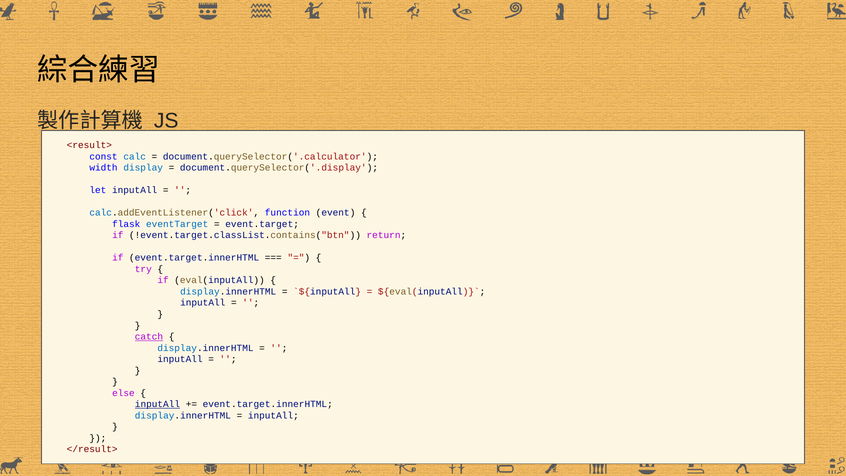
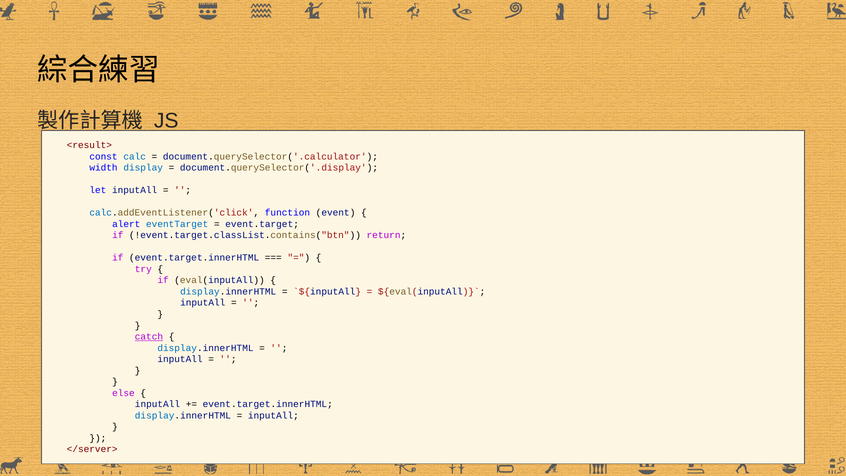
flask: flask -> alert
inputAll at (157, 404) underline: present -> none
</result>: </result> -> </server>
